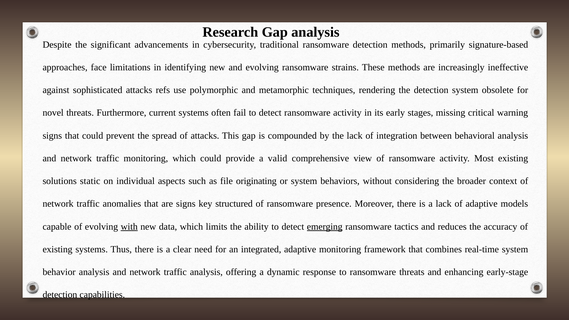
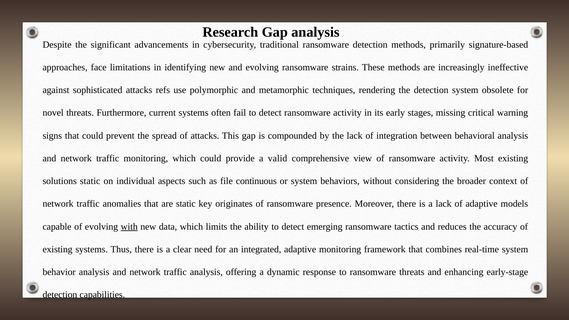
originating: originating -> continuous
are signs: signs -> static
structured: structured -> originates
emerging underline: present -> none
